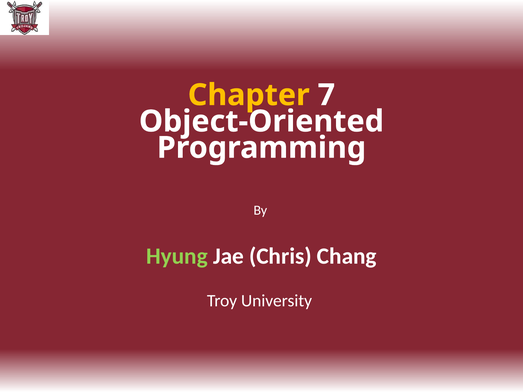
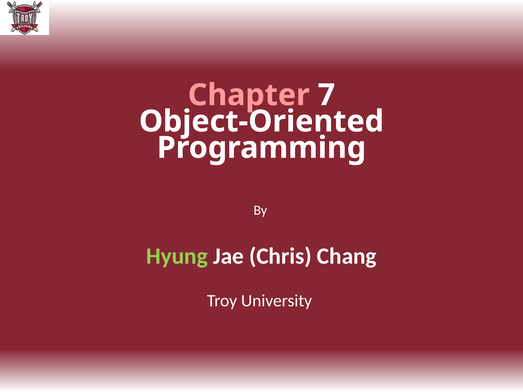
Chapter colour: yellow -> pink
